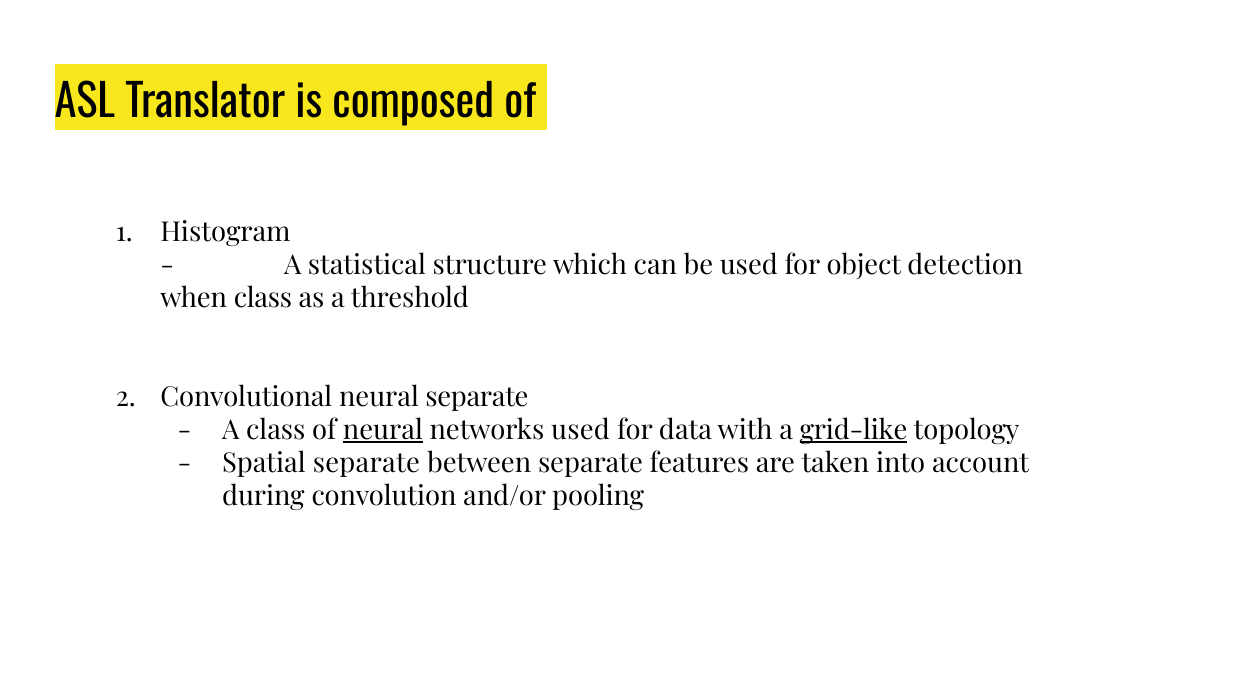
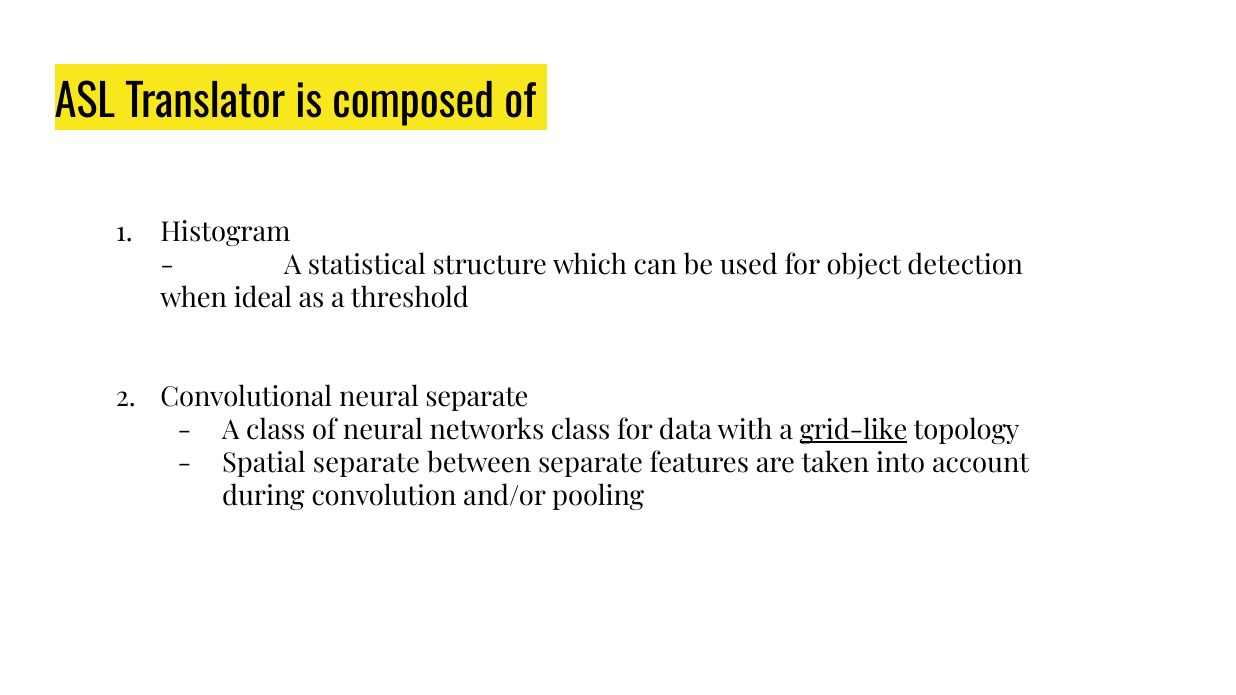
when class: class -> ideal
neural at (383, 431) underline: present -> none
networks used: used -> class
